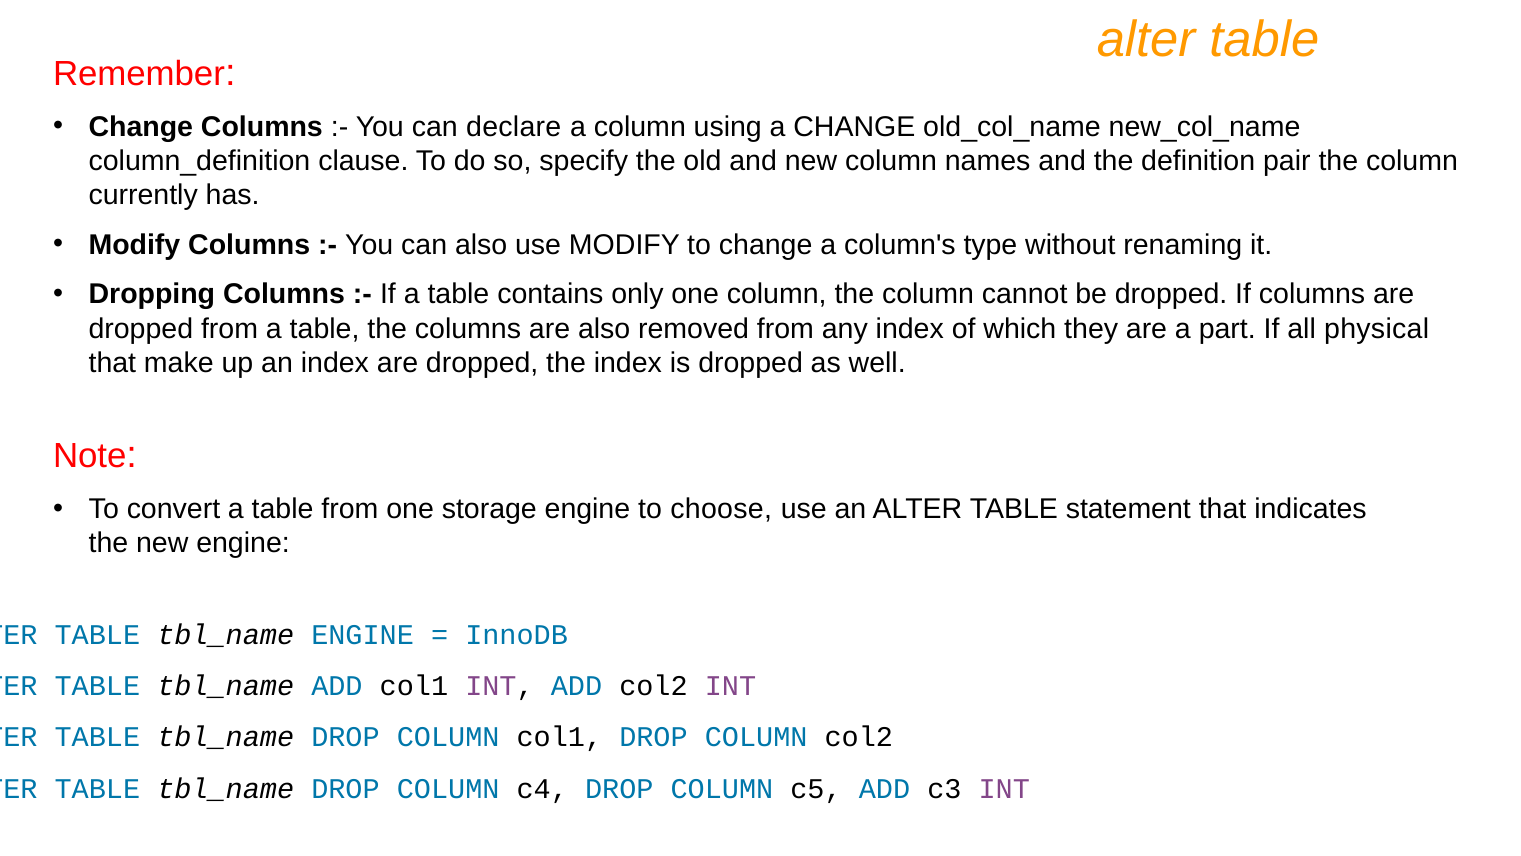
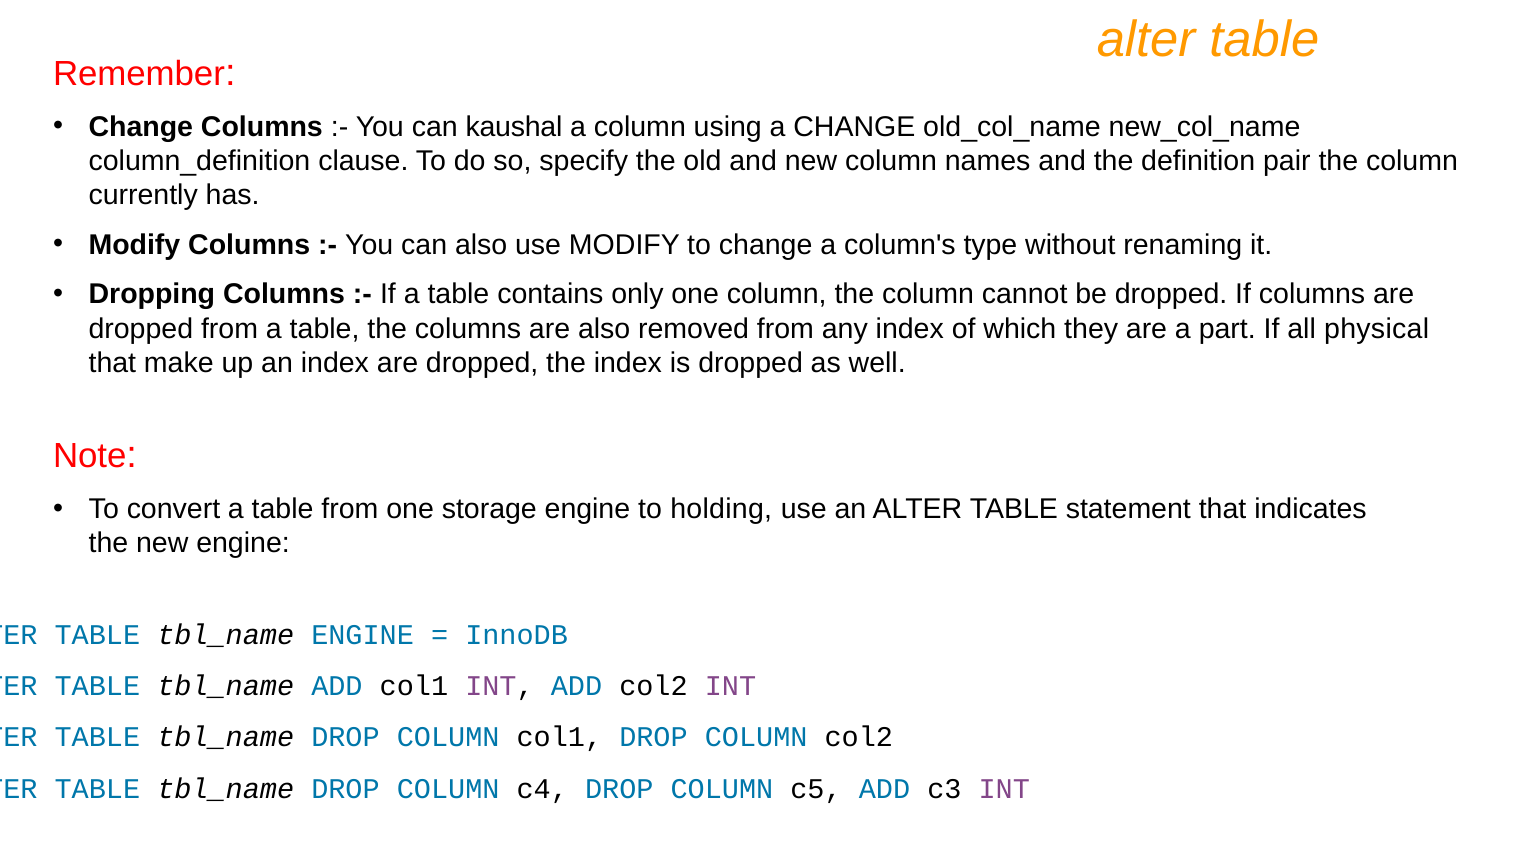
declare: declare -> kaushal
choose: choose -> holding
